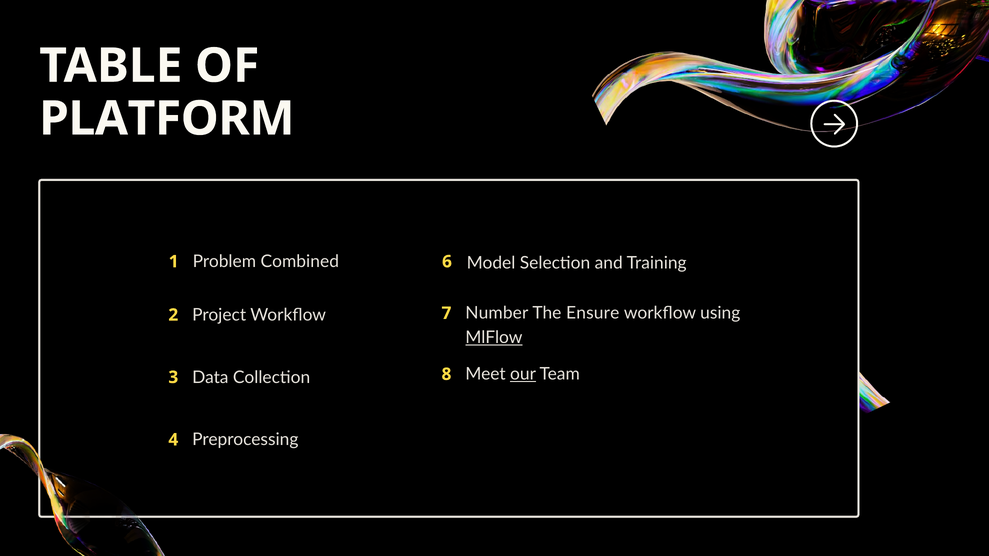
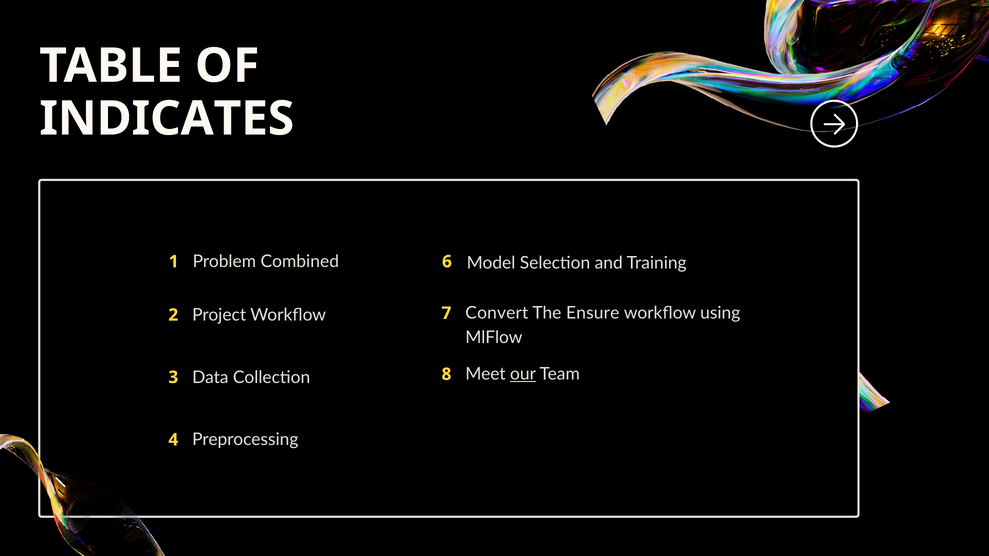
PLATFORM: PLATFORM -> INDICATES
Number: Number -> Convert
MlFlow underline: present -> none
